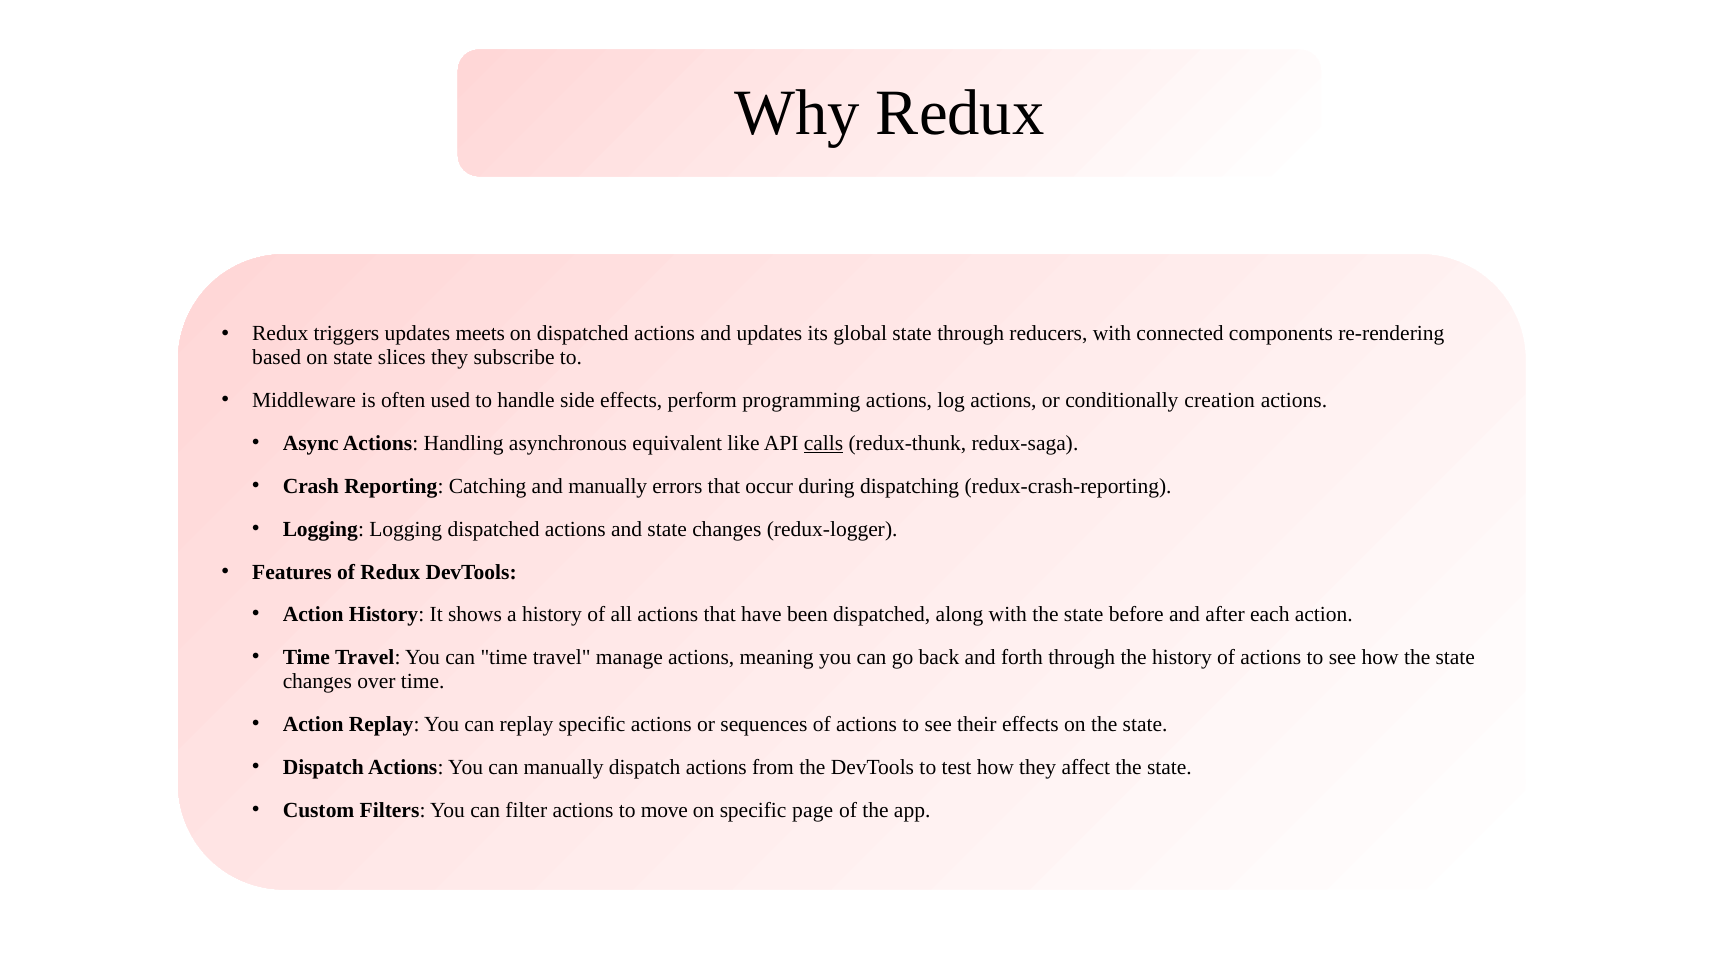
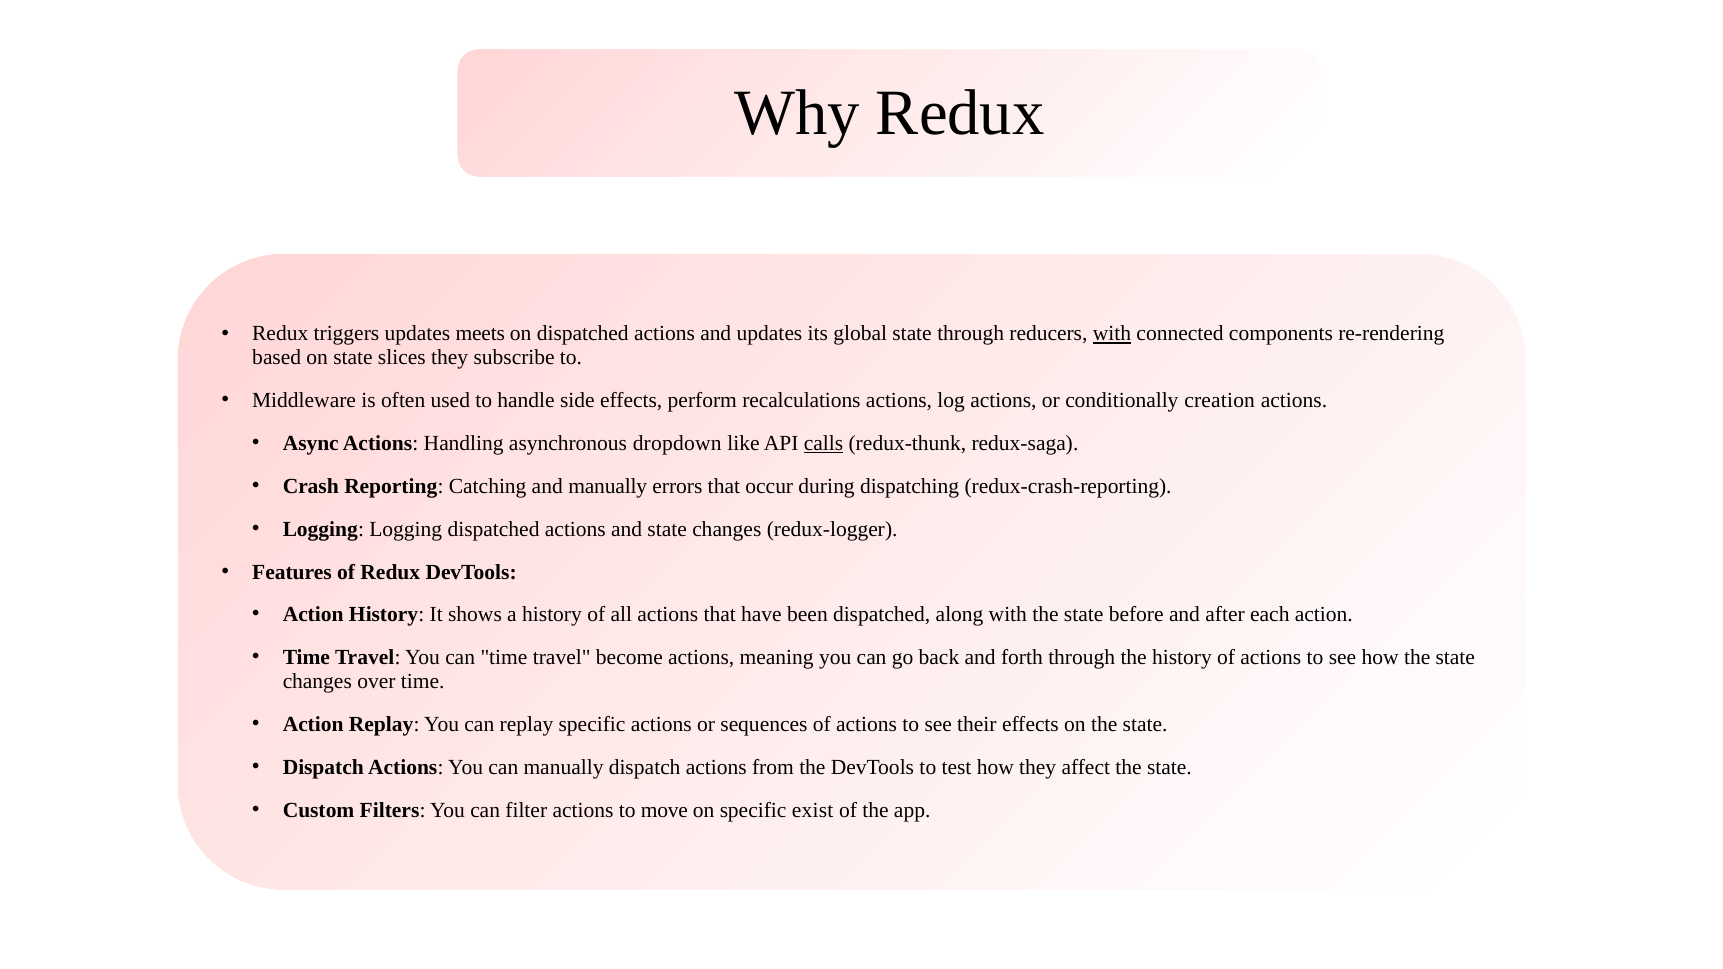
with at (1112, 334) underline: none -> present
programming: programming -> recalculations
equivalent: equivalent -> dropdown
manage: manage -> become
page: page -> exist
